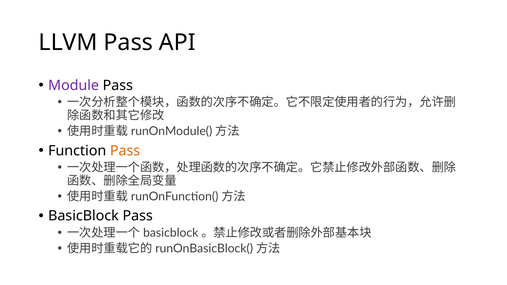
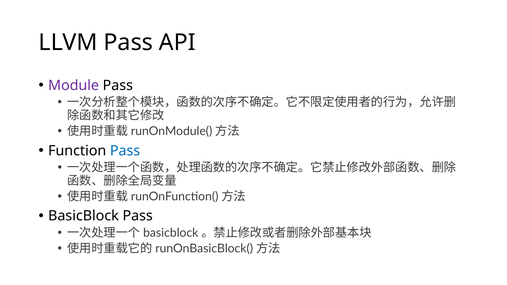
Pass at (125, 151) colour: orange -> blue
